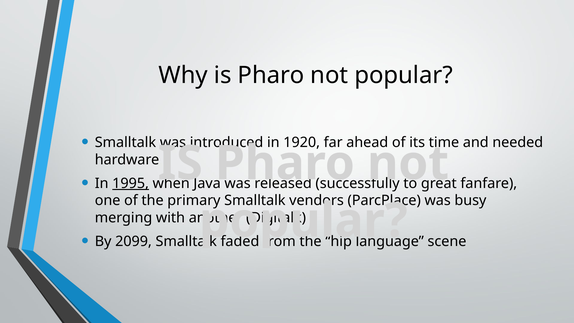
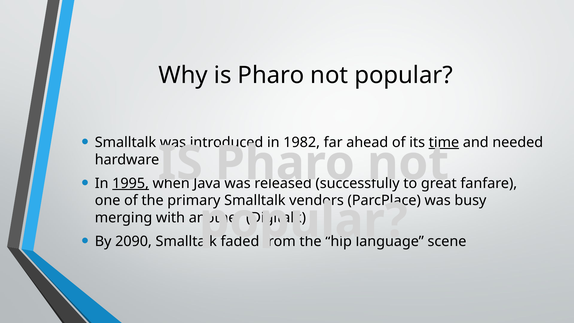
1920: 1920 -> 1982
time underline: none -> present
2099: 2099 -> 2090
